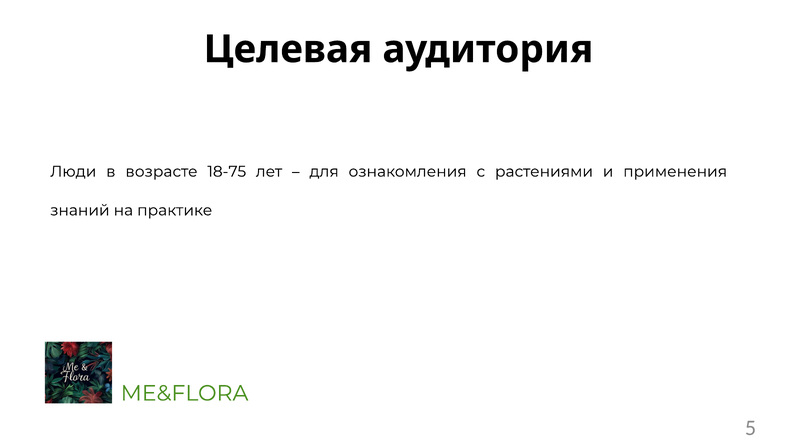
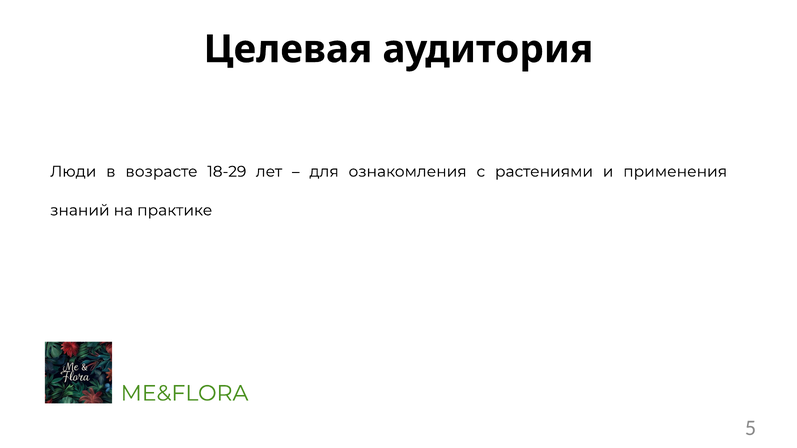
18-75: 18-75 -> 18-29
